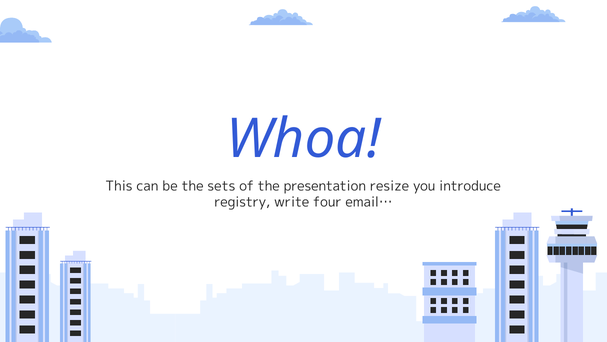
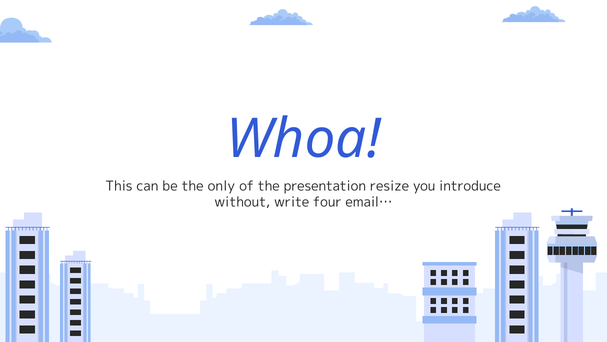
sets: sets -> only
registry: registry -> without
